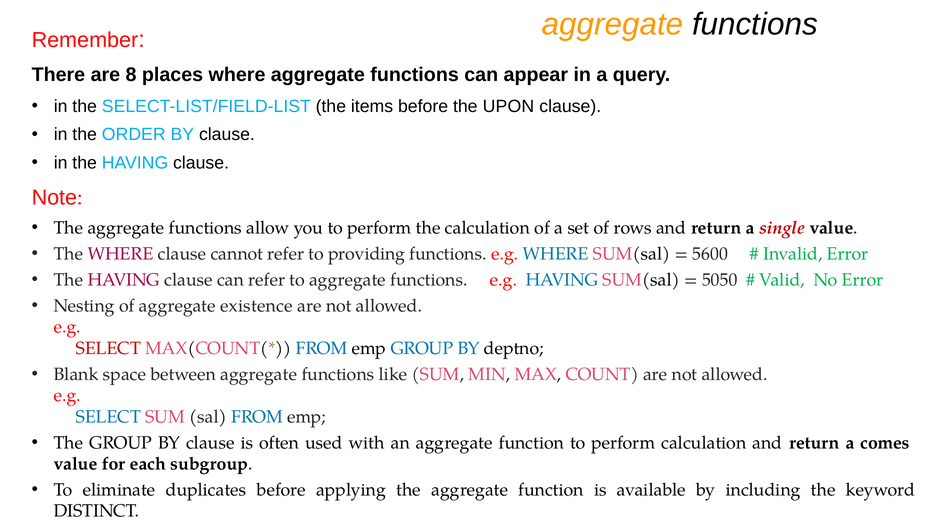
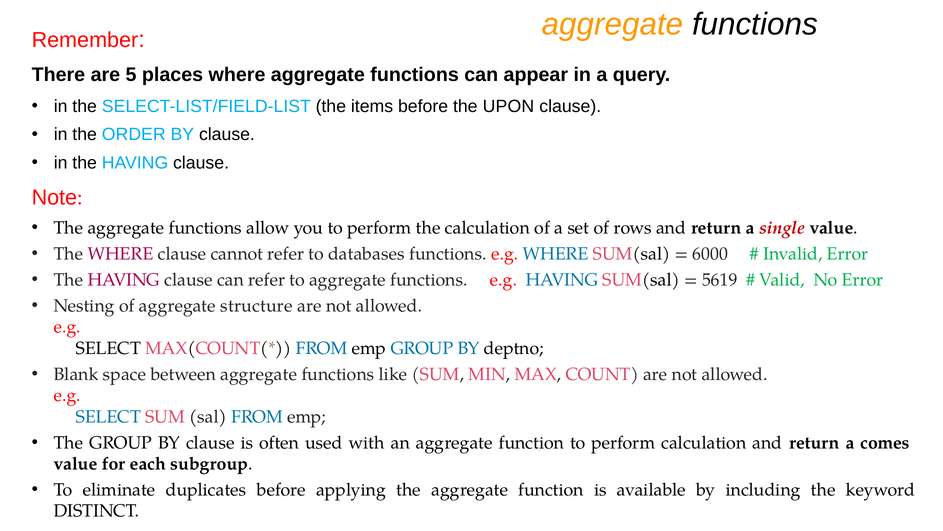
8: 8 -> 5
providing: providing -> databases
5600: 5600 -> 6000
5050: 5050 -> 5619
existence: existence -> structure
SELECT at (108, 348) colour: red -> black
